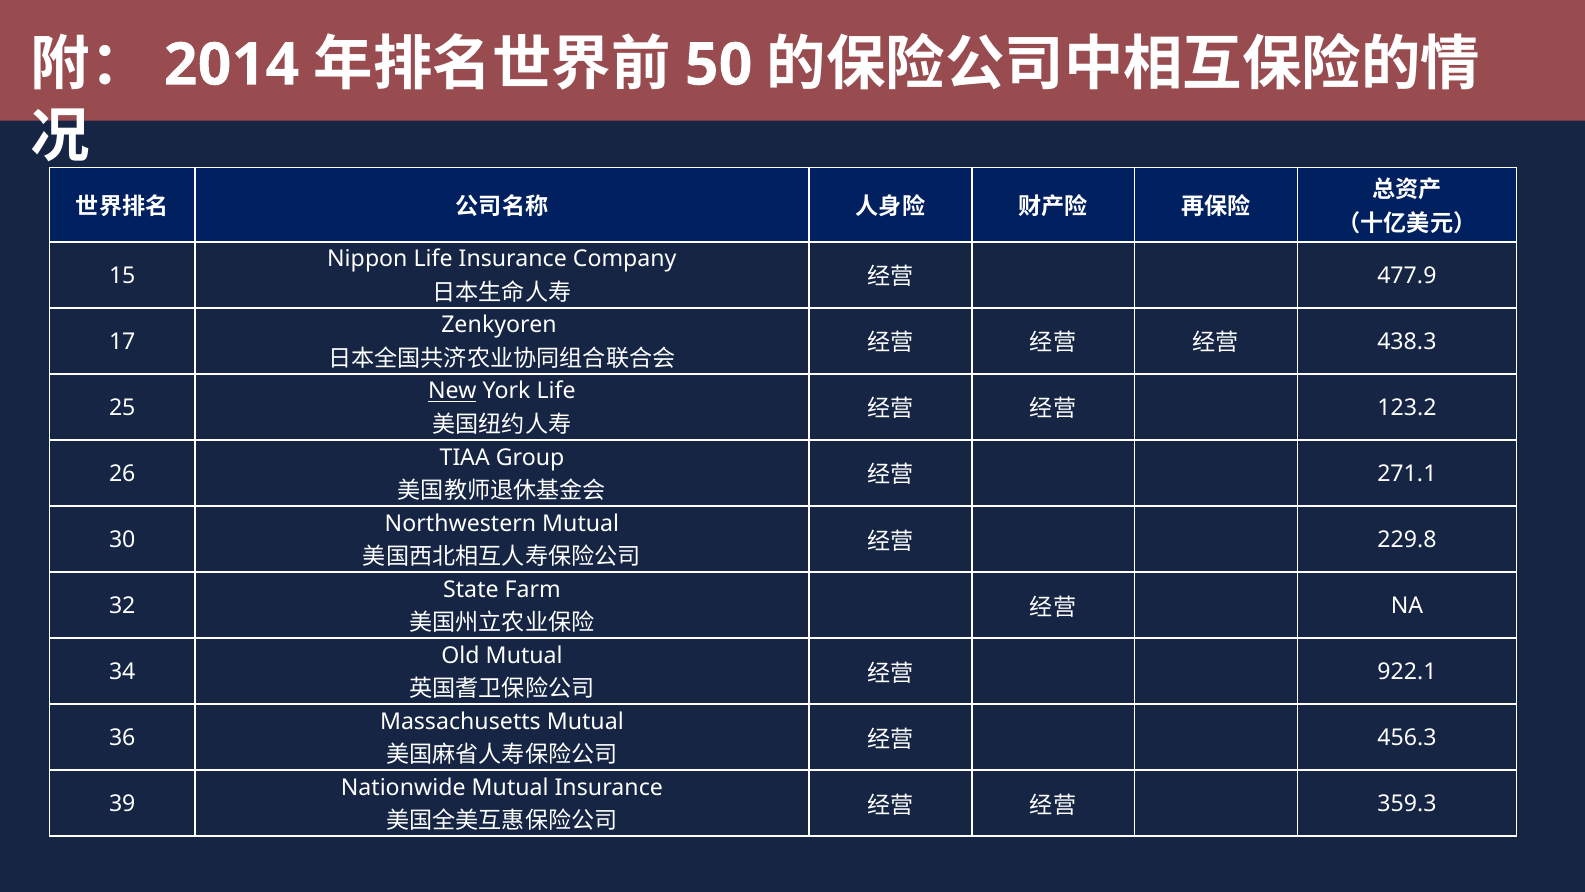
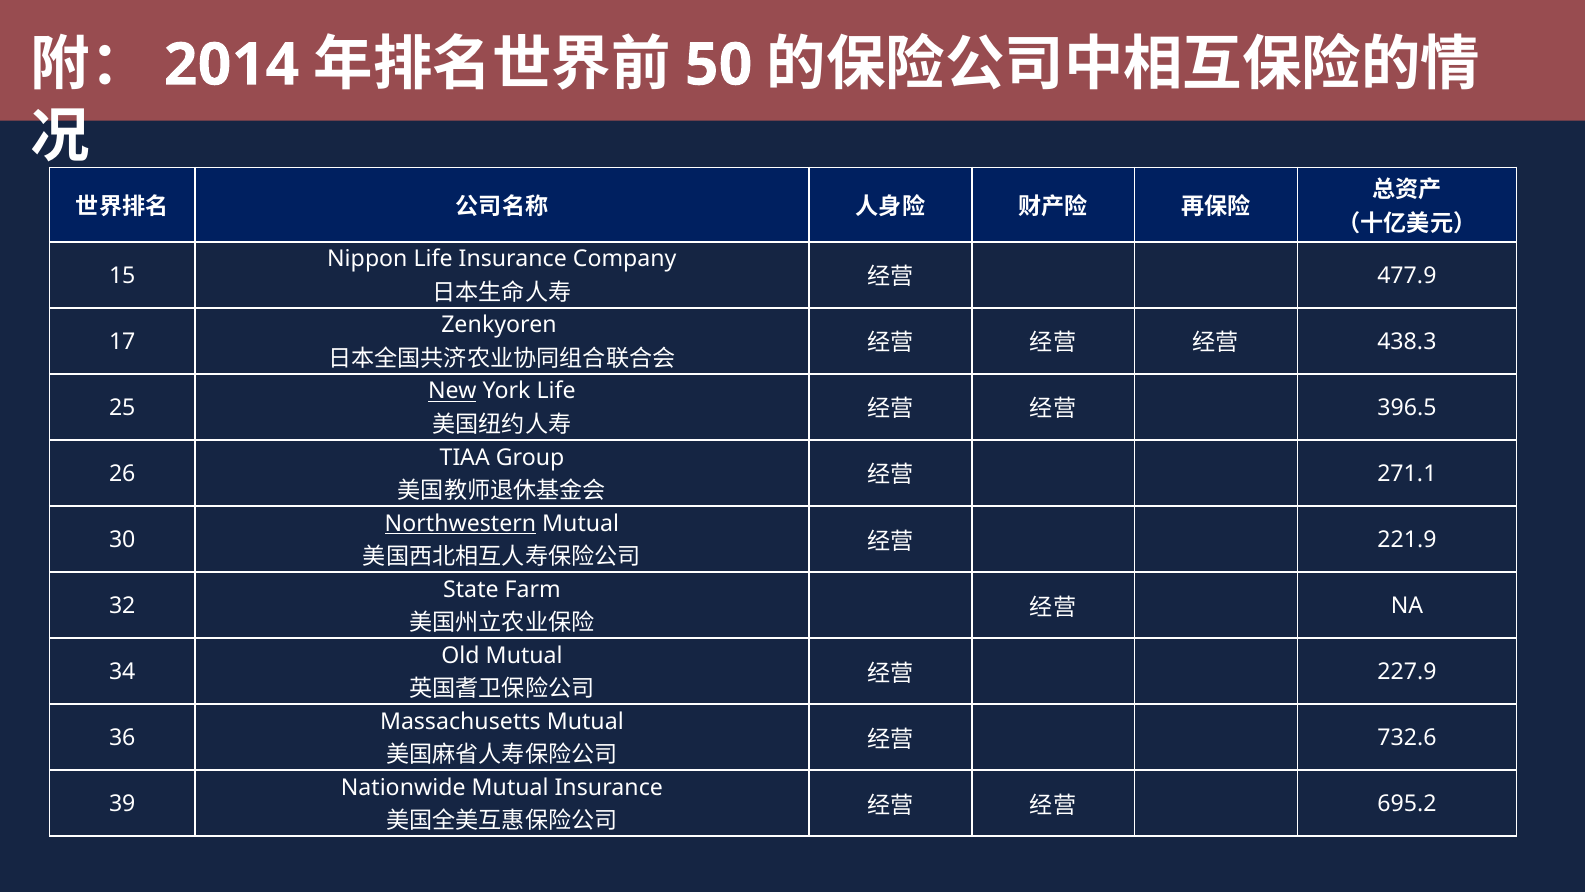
123.2: 123.2 -> 396.5
Northwestern underline: none -> present
229.8: 229.8 -> 221.9
922.1: 922.1 -> 227.9
456.3: 456.3 -> 732.6
359.3: 359.3 -> 695.2
